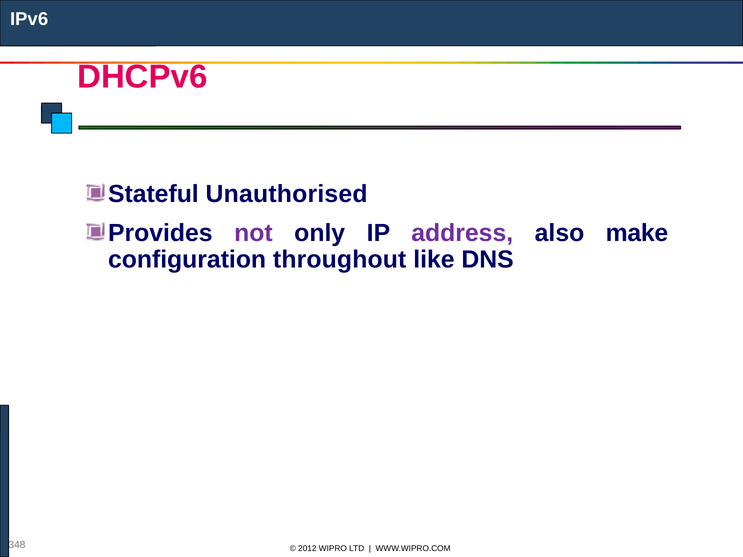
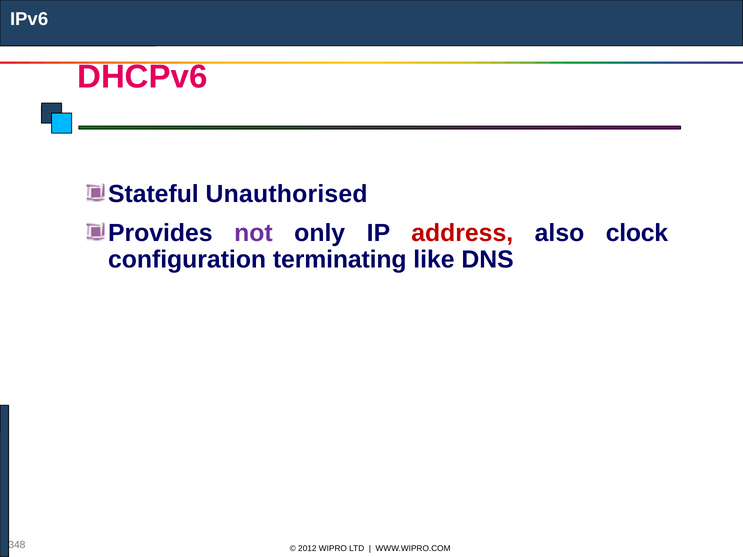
address colour: purple -> red
make: make -> clock
throughout: throughout -> terminating
